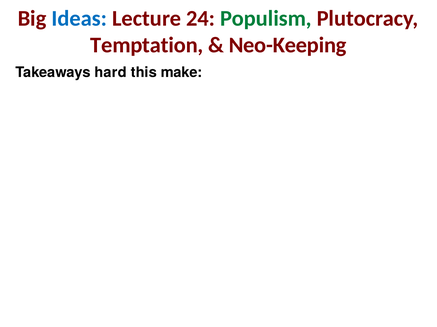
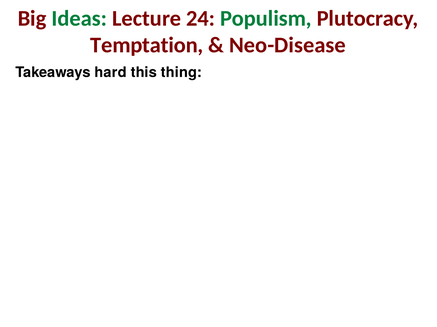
Ideas colour: blue -> green
Neo-Keeping: Neo-Keeping -> Neo-Disease
make: make -> thing
